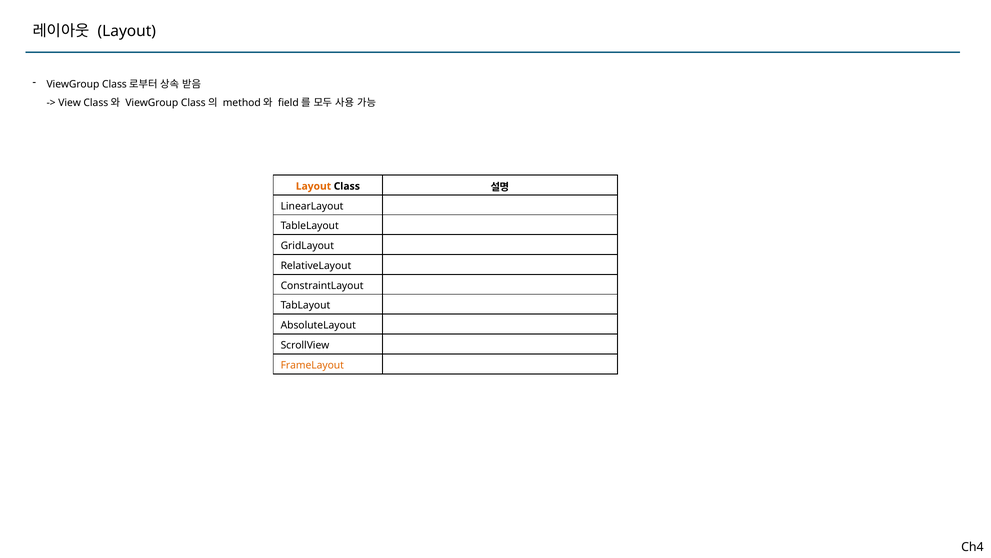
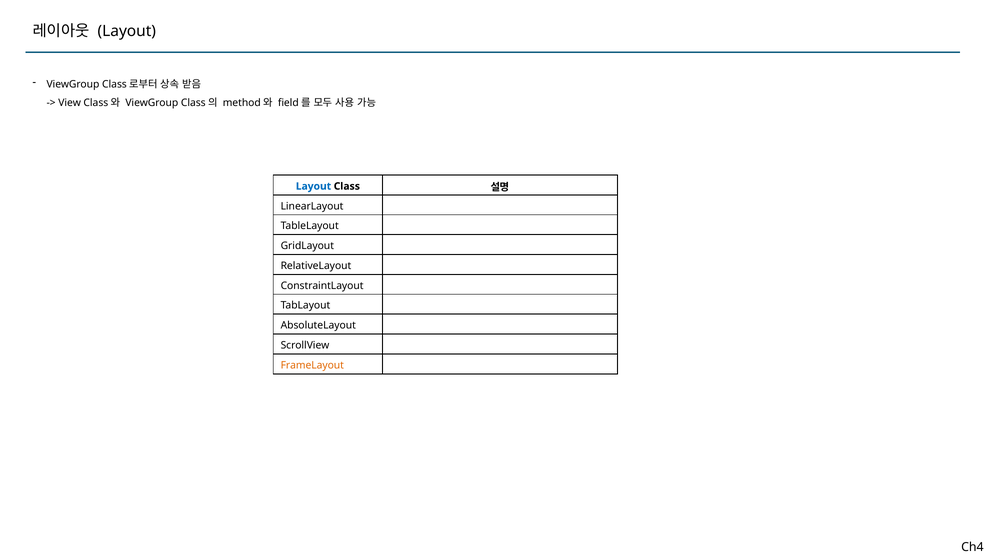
Layout at (313, 186) colour: orange -> blue
